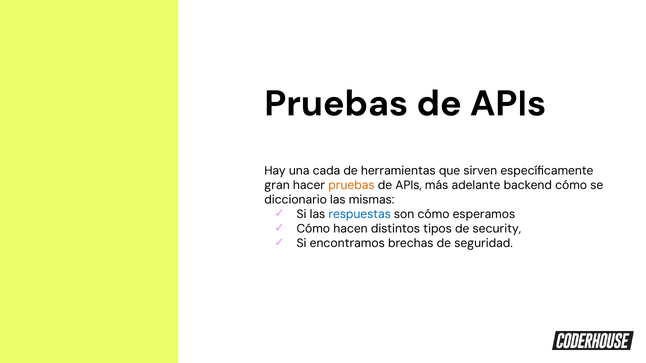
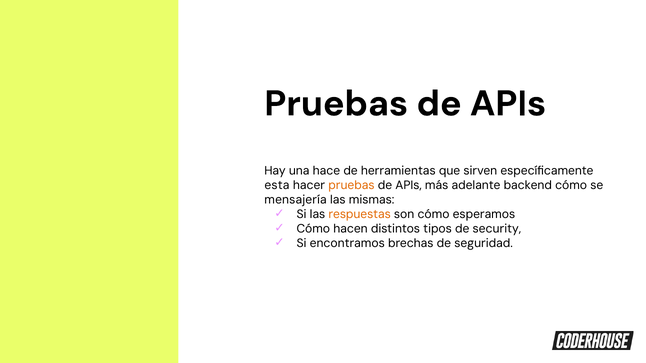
cada: cada -> hace
gran: gran -> esta
diccionario: diccionario -> mensajería
respuestas colour: blue -> orange
